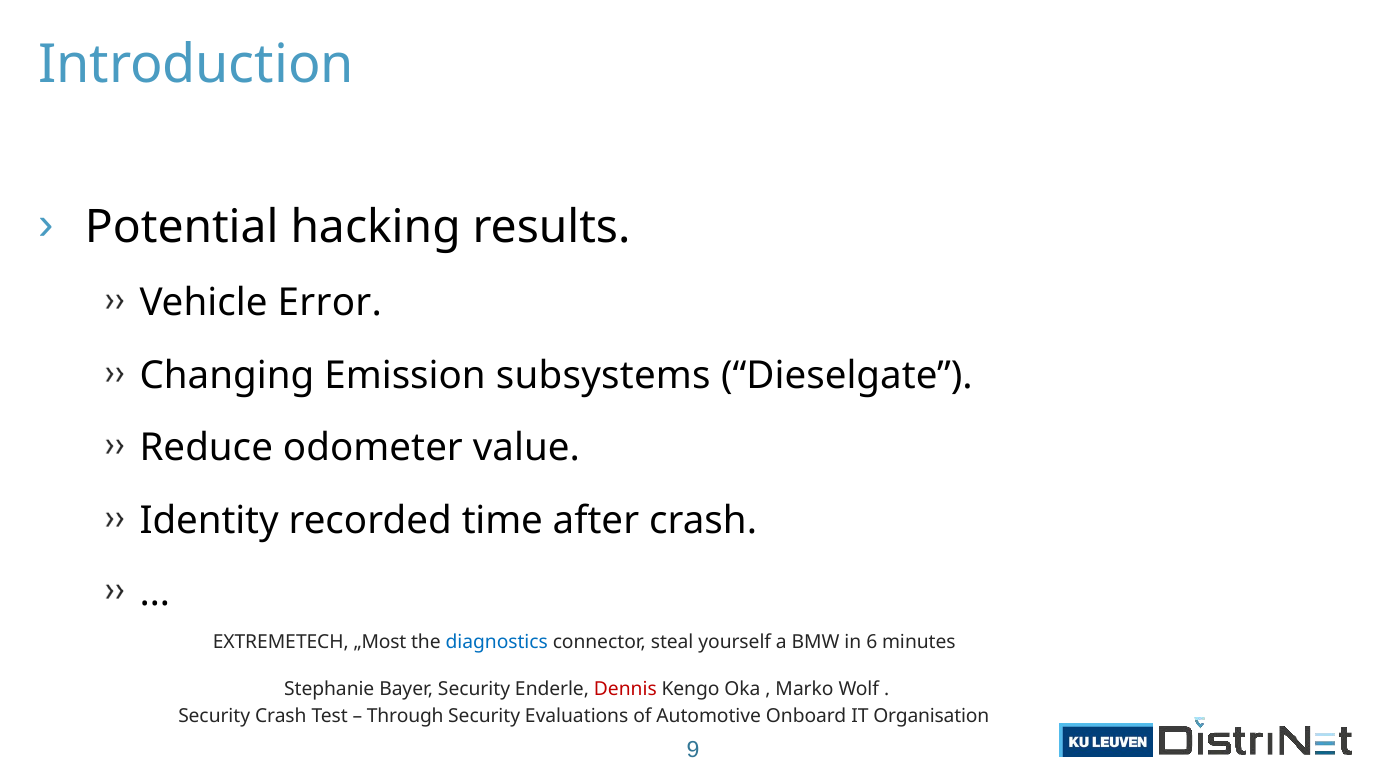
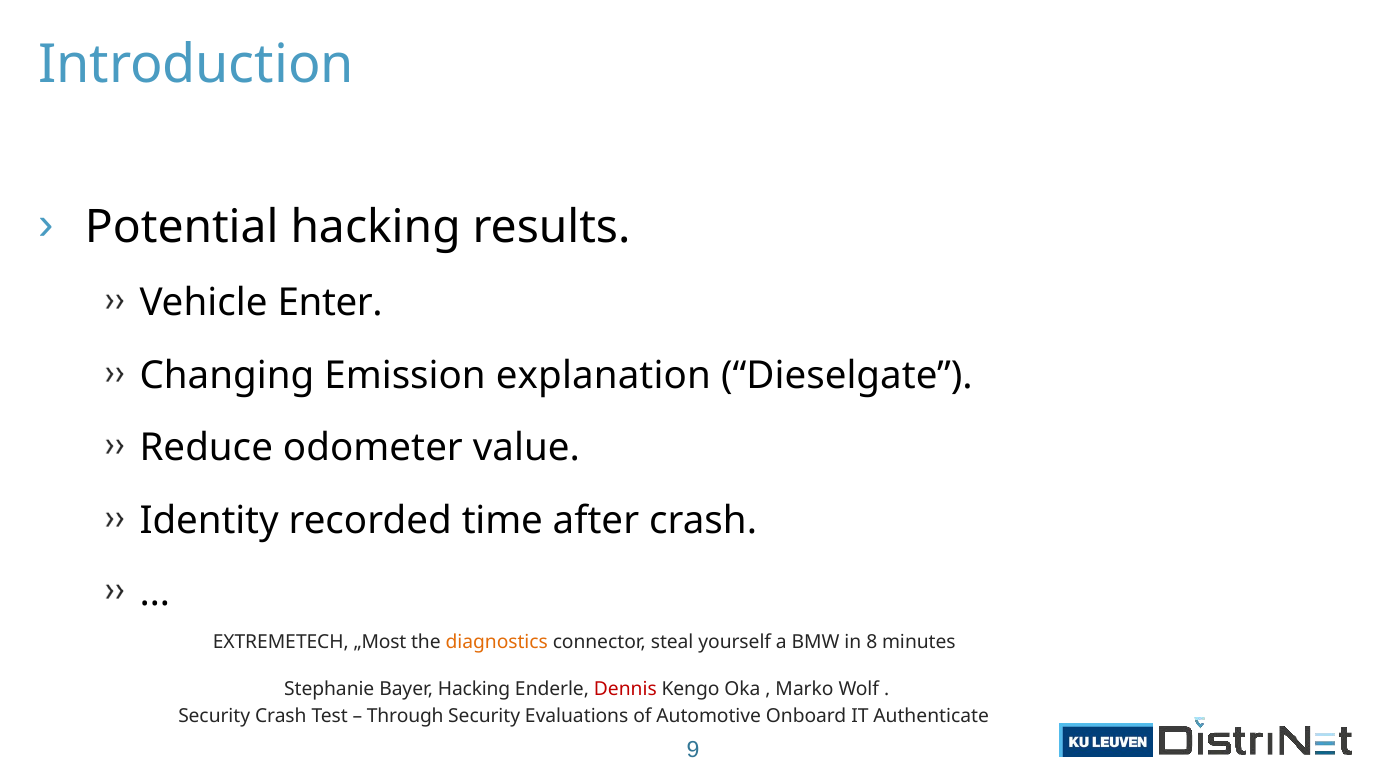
Error: Error -> Enter
subsystems: subsystems -> explanation
diagnostics colour: blue -> orange
6: 6 -> 8
Bayer Security: Security -> Hacking
Organisation: Organisation -> Authenticate
